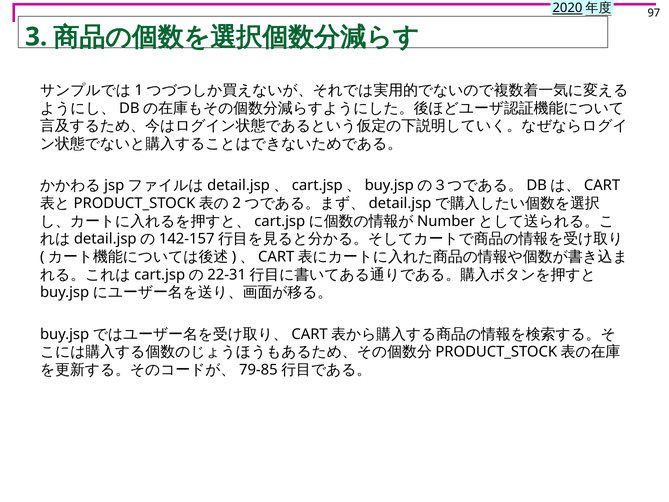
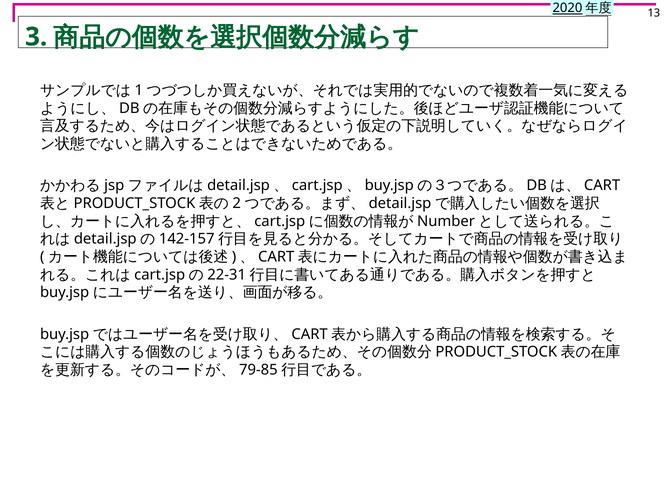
97: 97 -> 13
